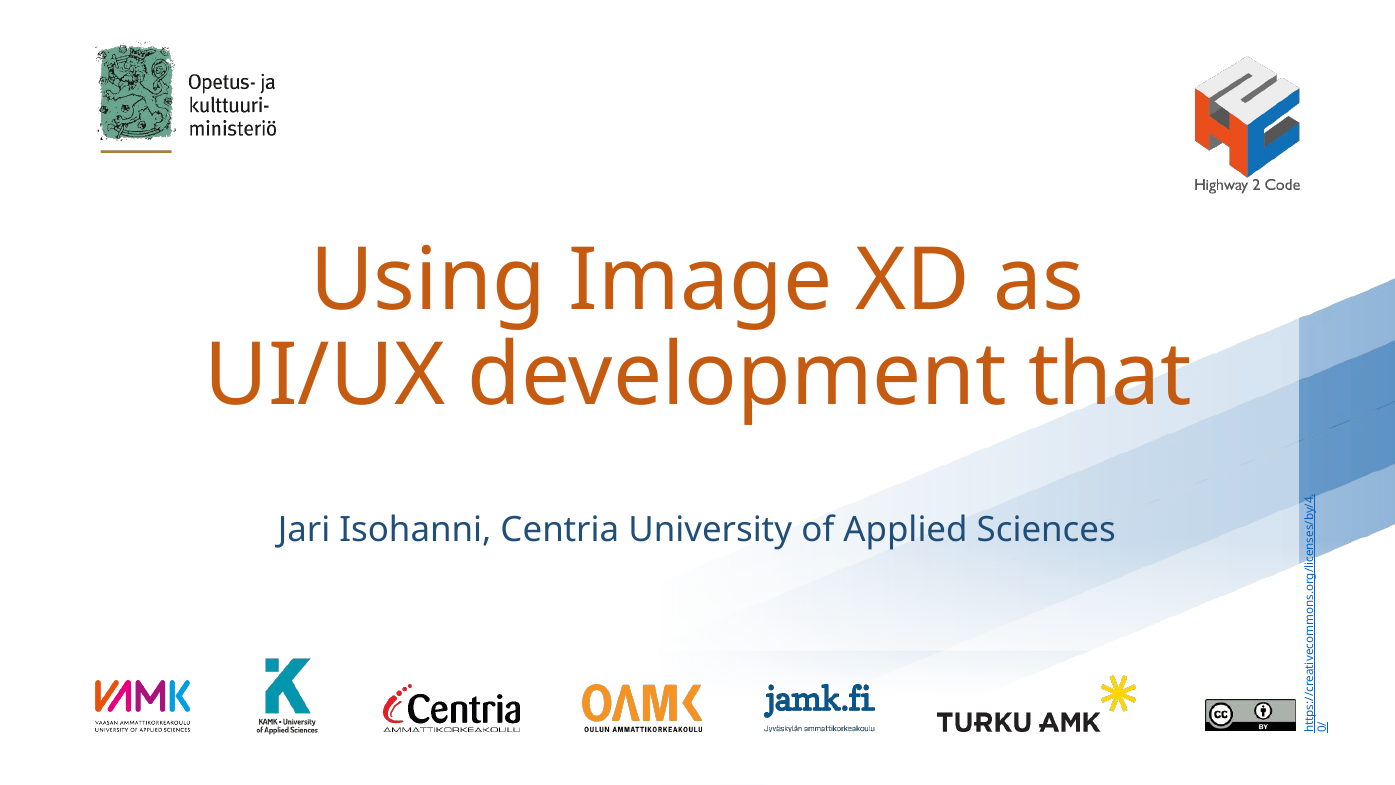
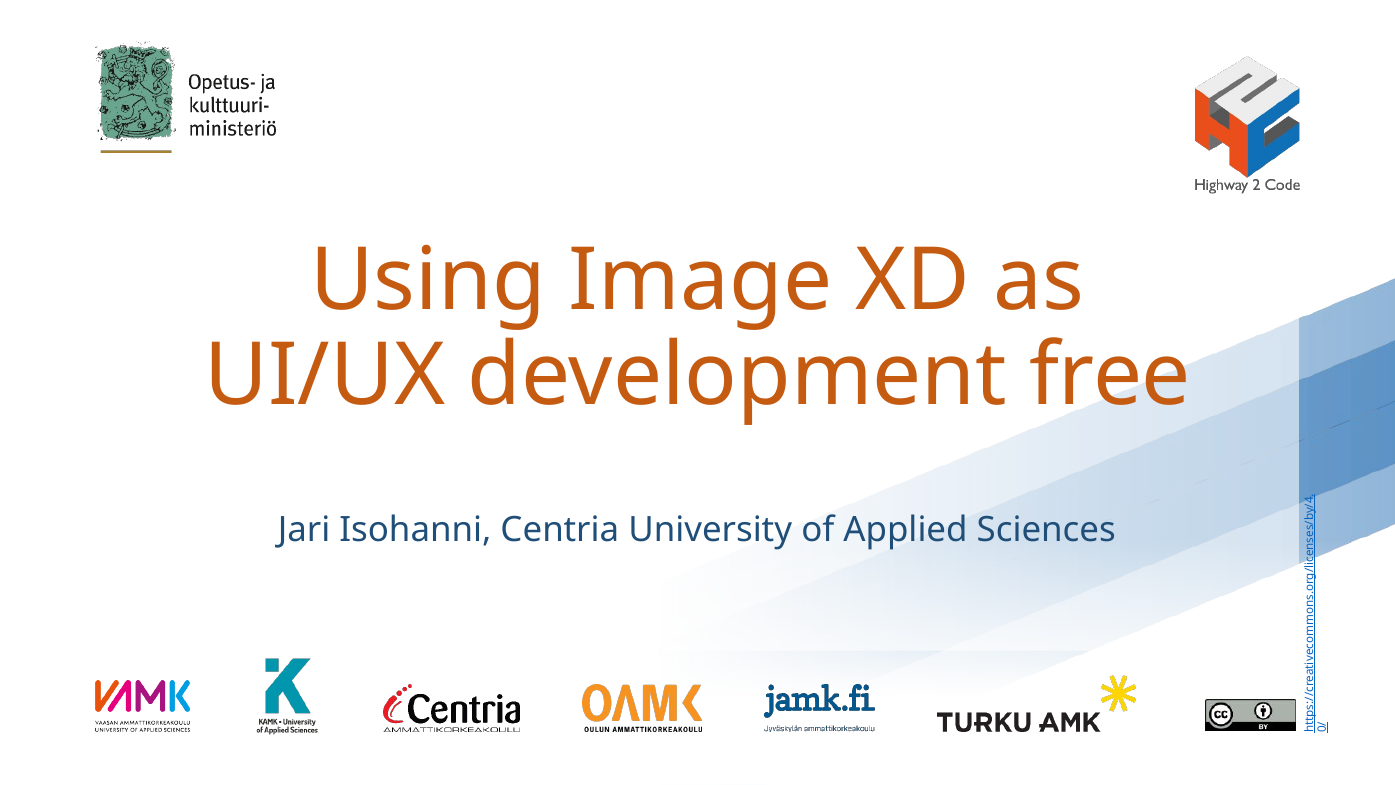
that: that -> free
